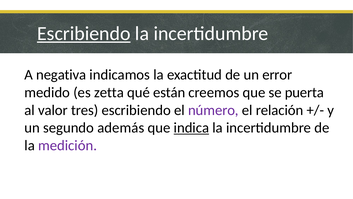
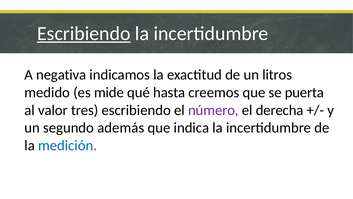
error: error -> litros
zetta: zetta -> mide
están: están -> hasta
relación: relación -> derecha
indica underline: present -> none
medición colour: purple -> blue
